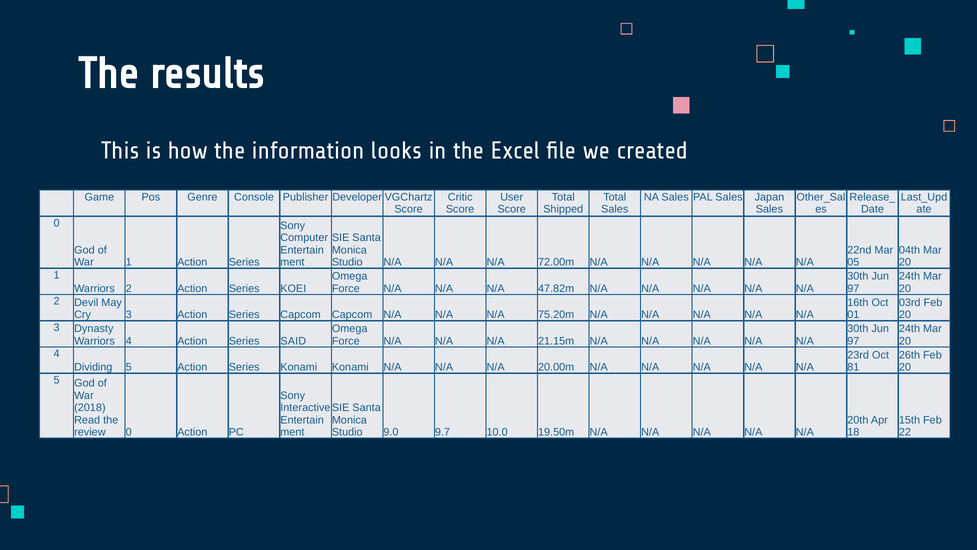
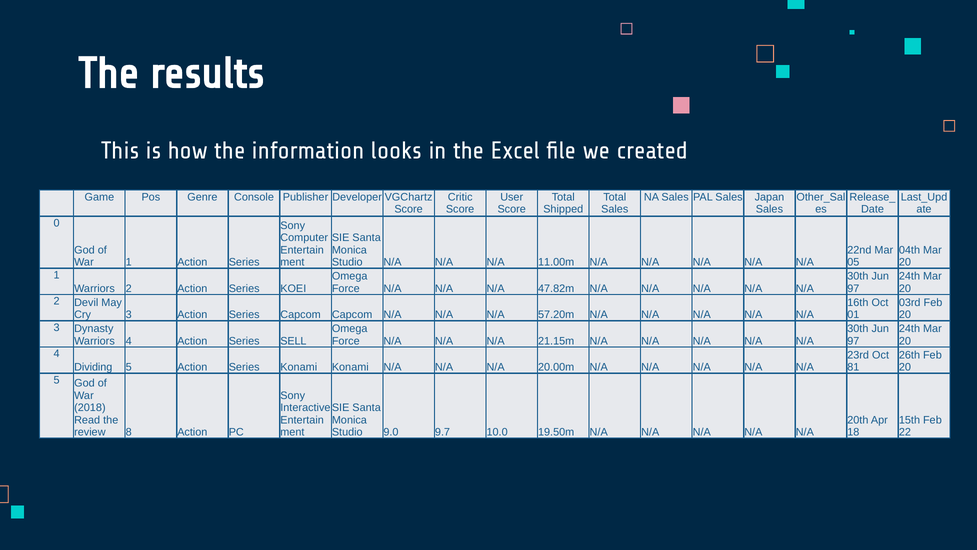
72.00m: 72.00m -> 11.00m
75.20m: 75.20m -> 57.20m
SAID: SAID -> SELL
review 0: 0 -> 8
